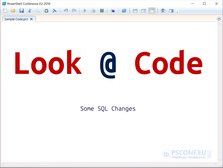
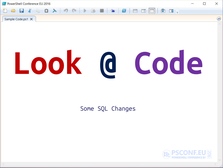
Code colour: red -> purple
